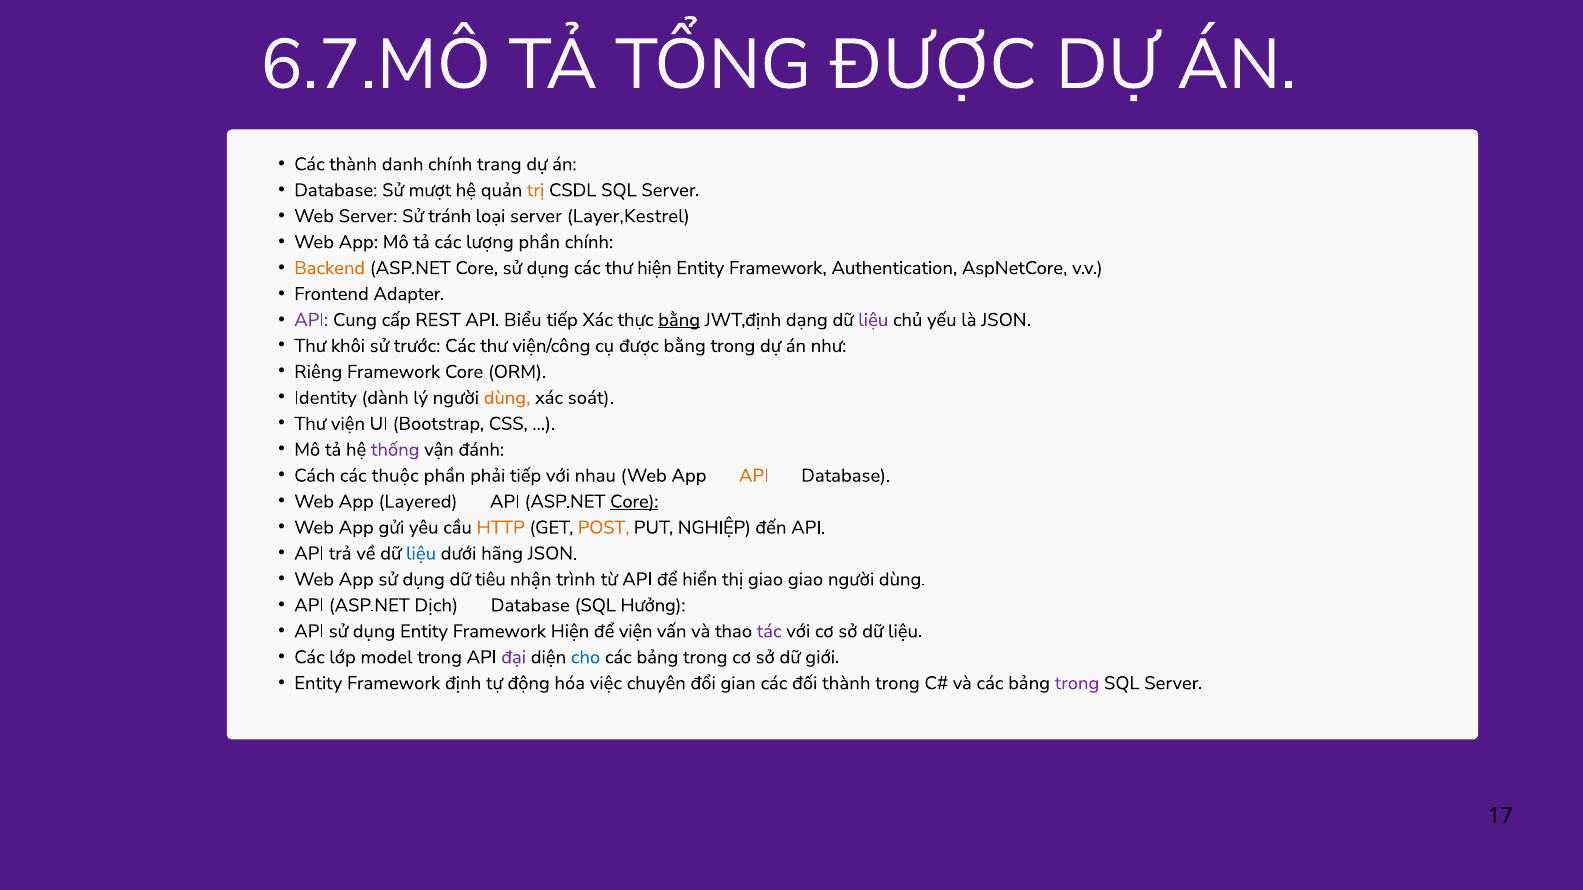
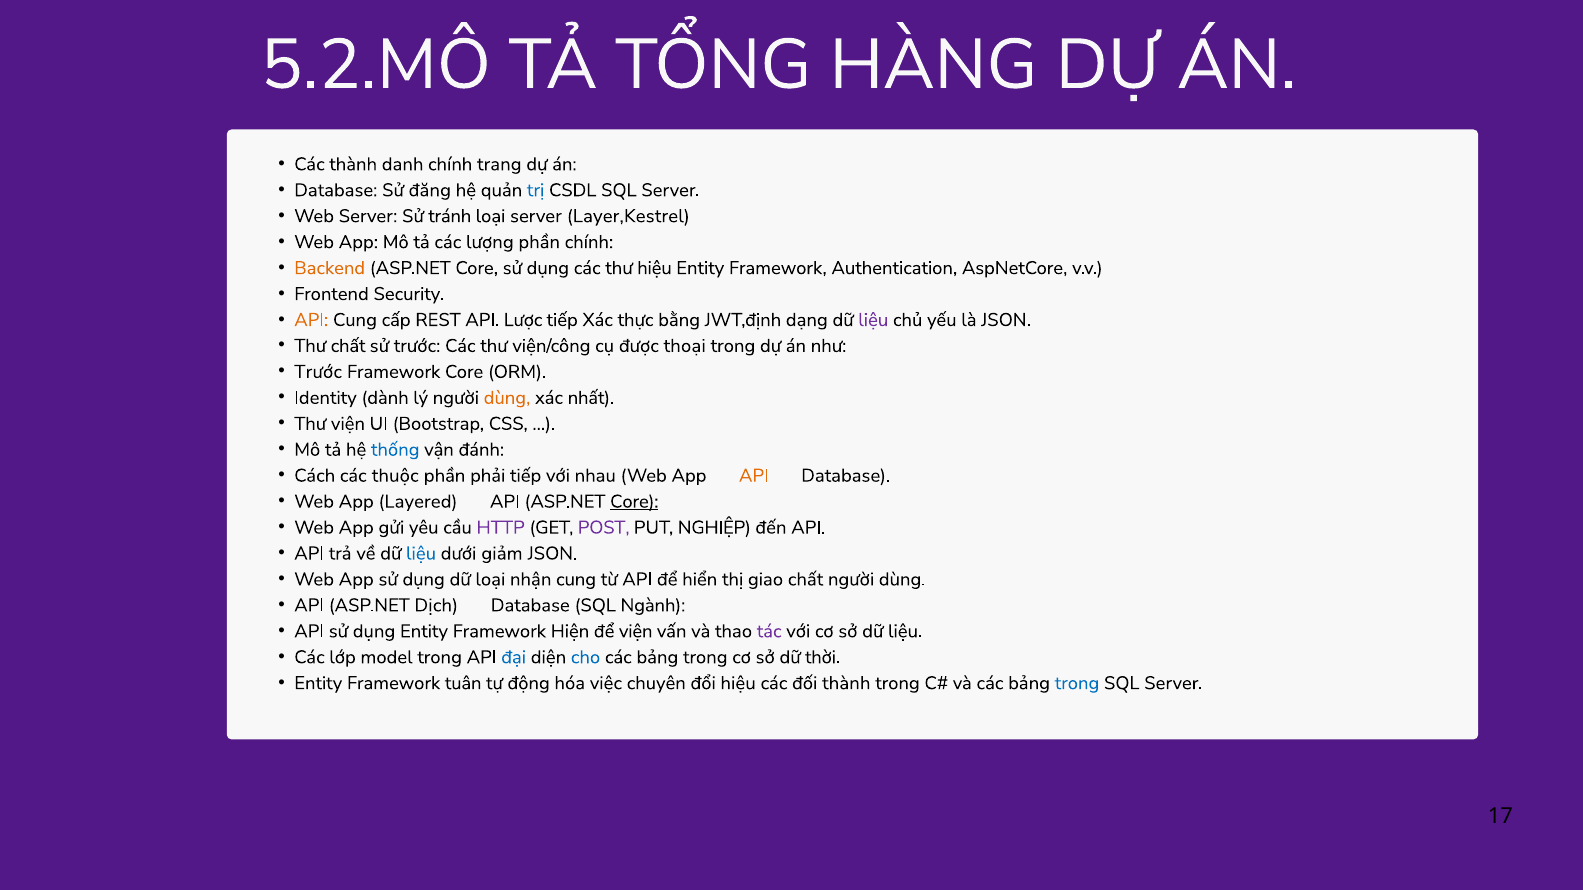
6.7.MÔ: 6.7.MÔ -> 5.2.MÔ
TỔNG ĐƯỢC: ĐƯỢC -> HÀNG
mượt: mượt -> đăng
trị colour: orange -> blue
thư hiện: hiện -> hiệu
Adapter: Adapter -> Security
API at (311, 320) colour: purple -> orange
Biểu: Biểu -> Lược
bằng at (679, 320) underline: present -> none
Thư khôi: khôi -> chất
được bằng: bằng -> thoại
Riêng at (318, 372): Riêng -> Trước
soát: soát -> nhất
thống colour: purple -> blue
HTTP colour: orange -> purple
POST colour: orange -> purple
hãng: hãng -> giảm
dữ tiêu: tiêu -> loại
nhận trình: trình -> cung
giao giao: giao -> chất
Hưởng: Hưởng -> Ngành
đại colour: purple -> blue
giới: giới -> thời
định: định -> tuân
đổi gian: gian -> hiệu
trong at (1077, 683) colour: purple -> blue
